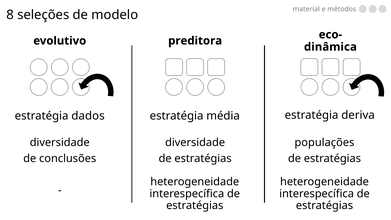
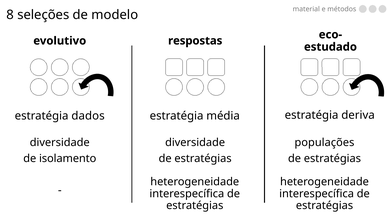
preditora: preditora -> respostas
dinâmica: dinâmica -> estudado
conclusões: conclusões -> isolamento
